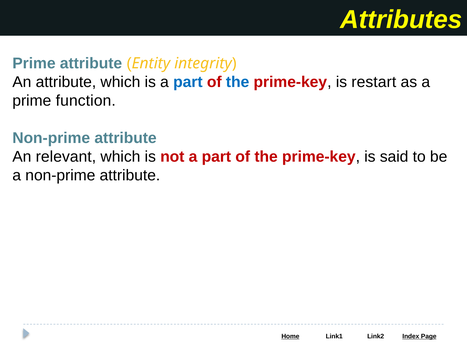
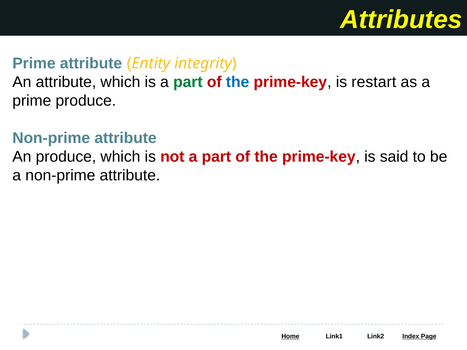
part at (188, 82) colour: blue -> green
prime function: function -> produce
An relevant: relevant -> produce
